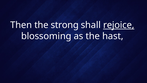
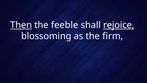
Then underline: none -> present
strong: strong -> feeble
hast: hast -> firm
